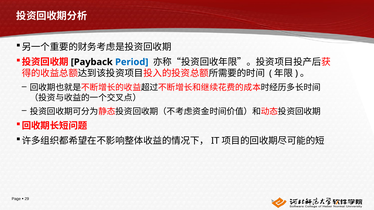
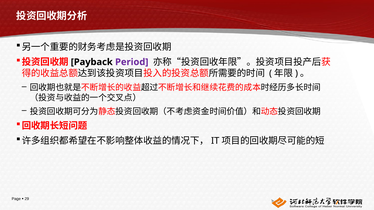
Period colour: blue -> purple
